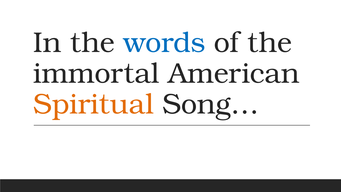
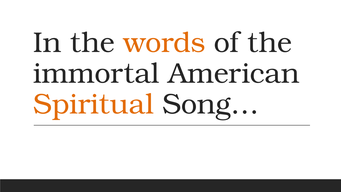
words colour: blue -> orange
